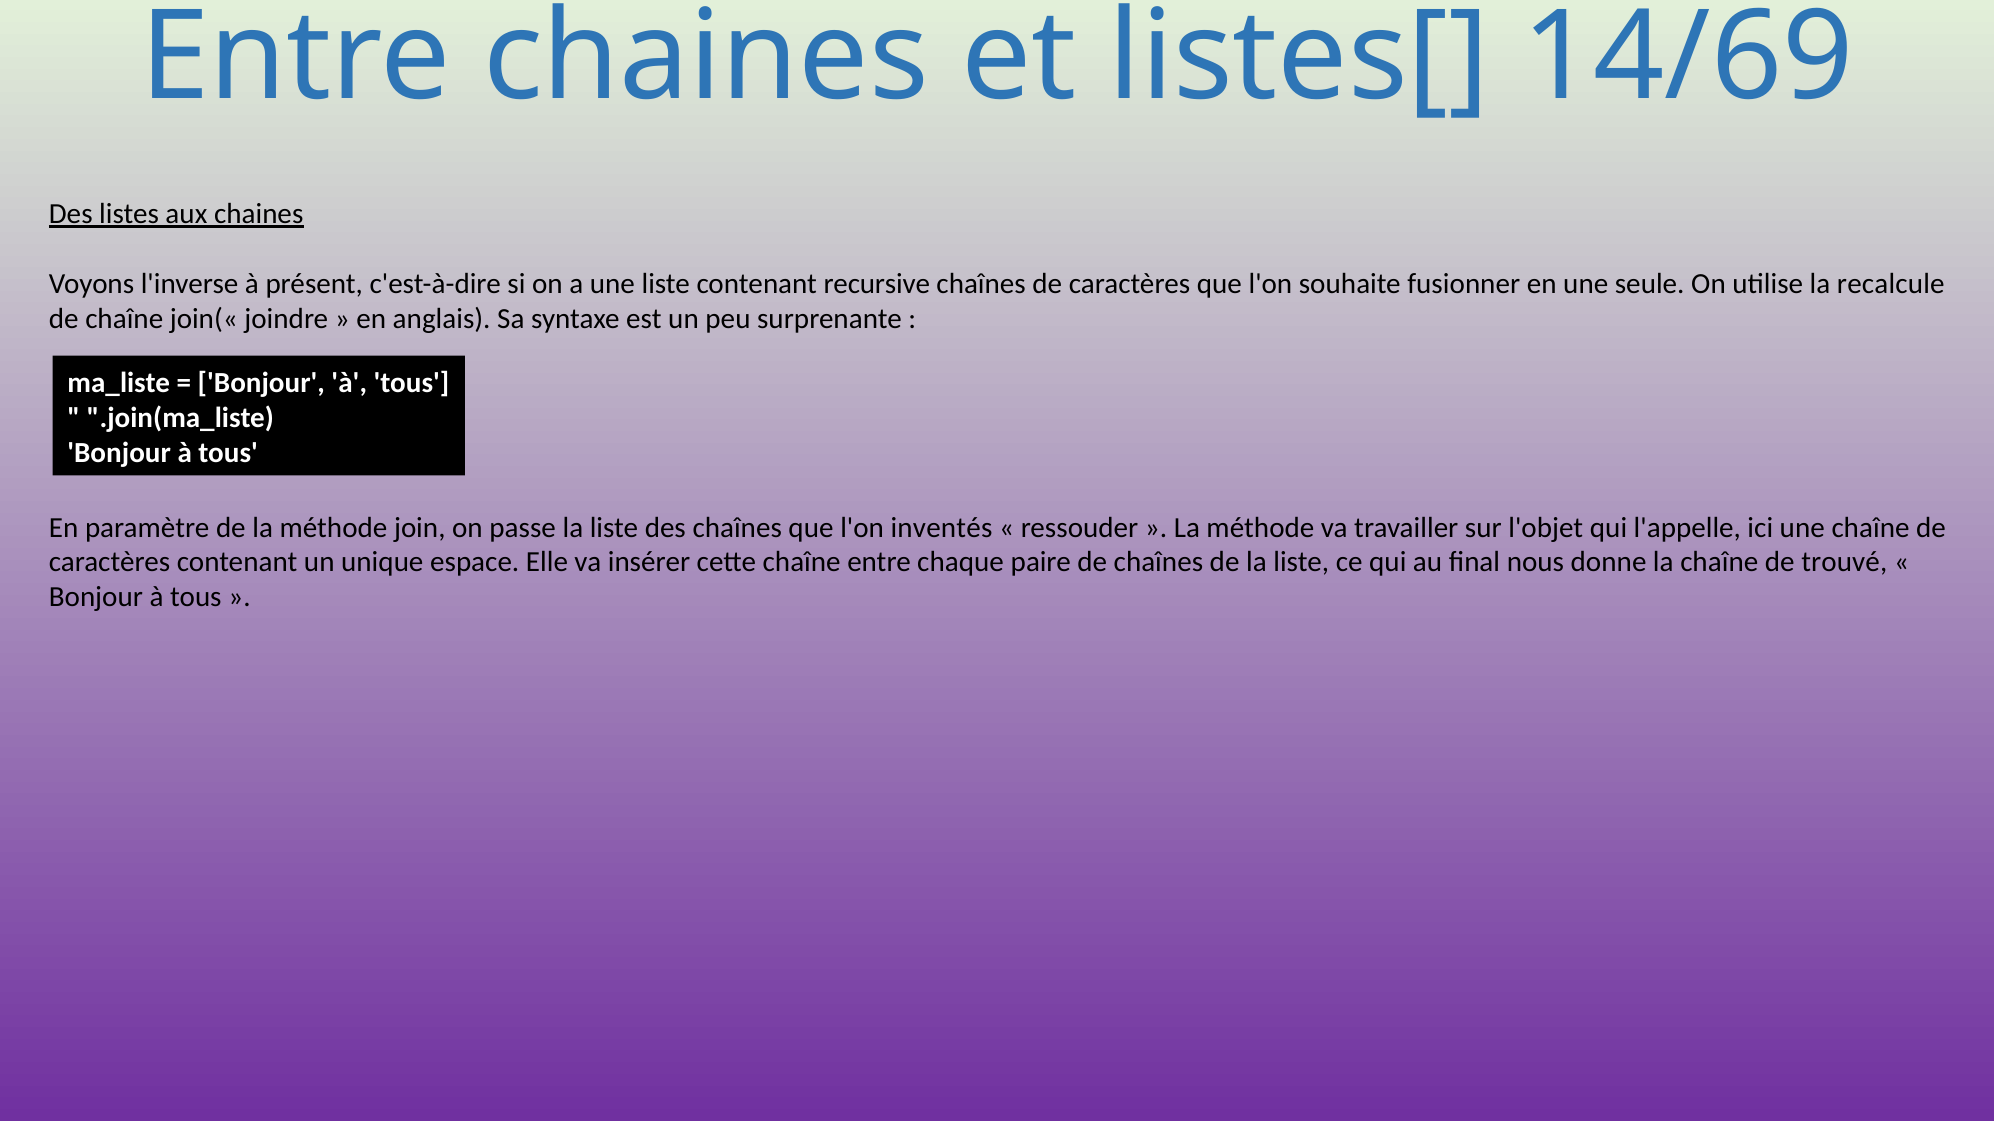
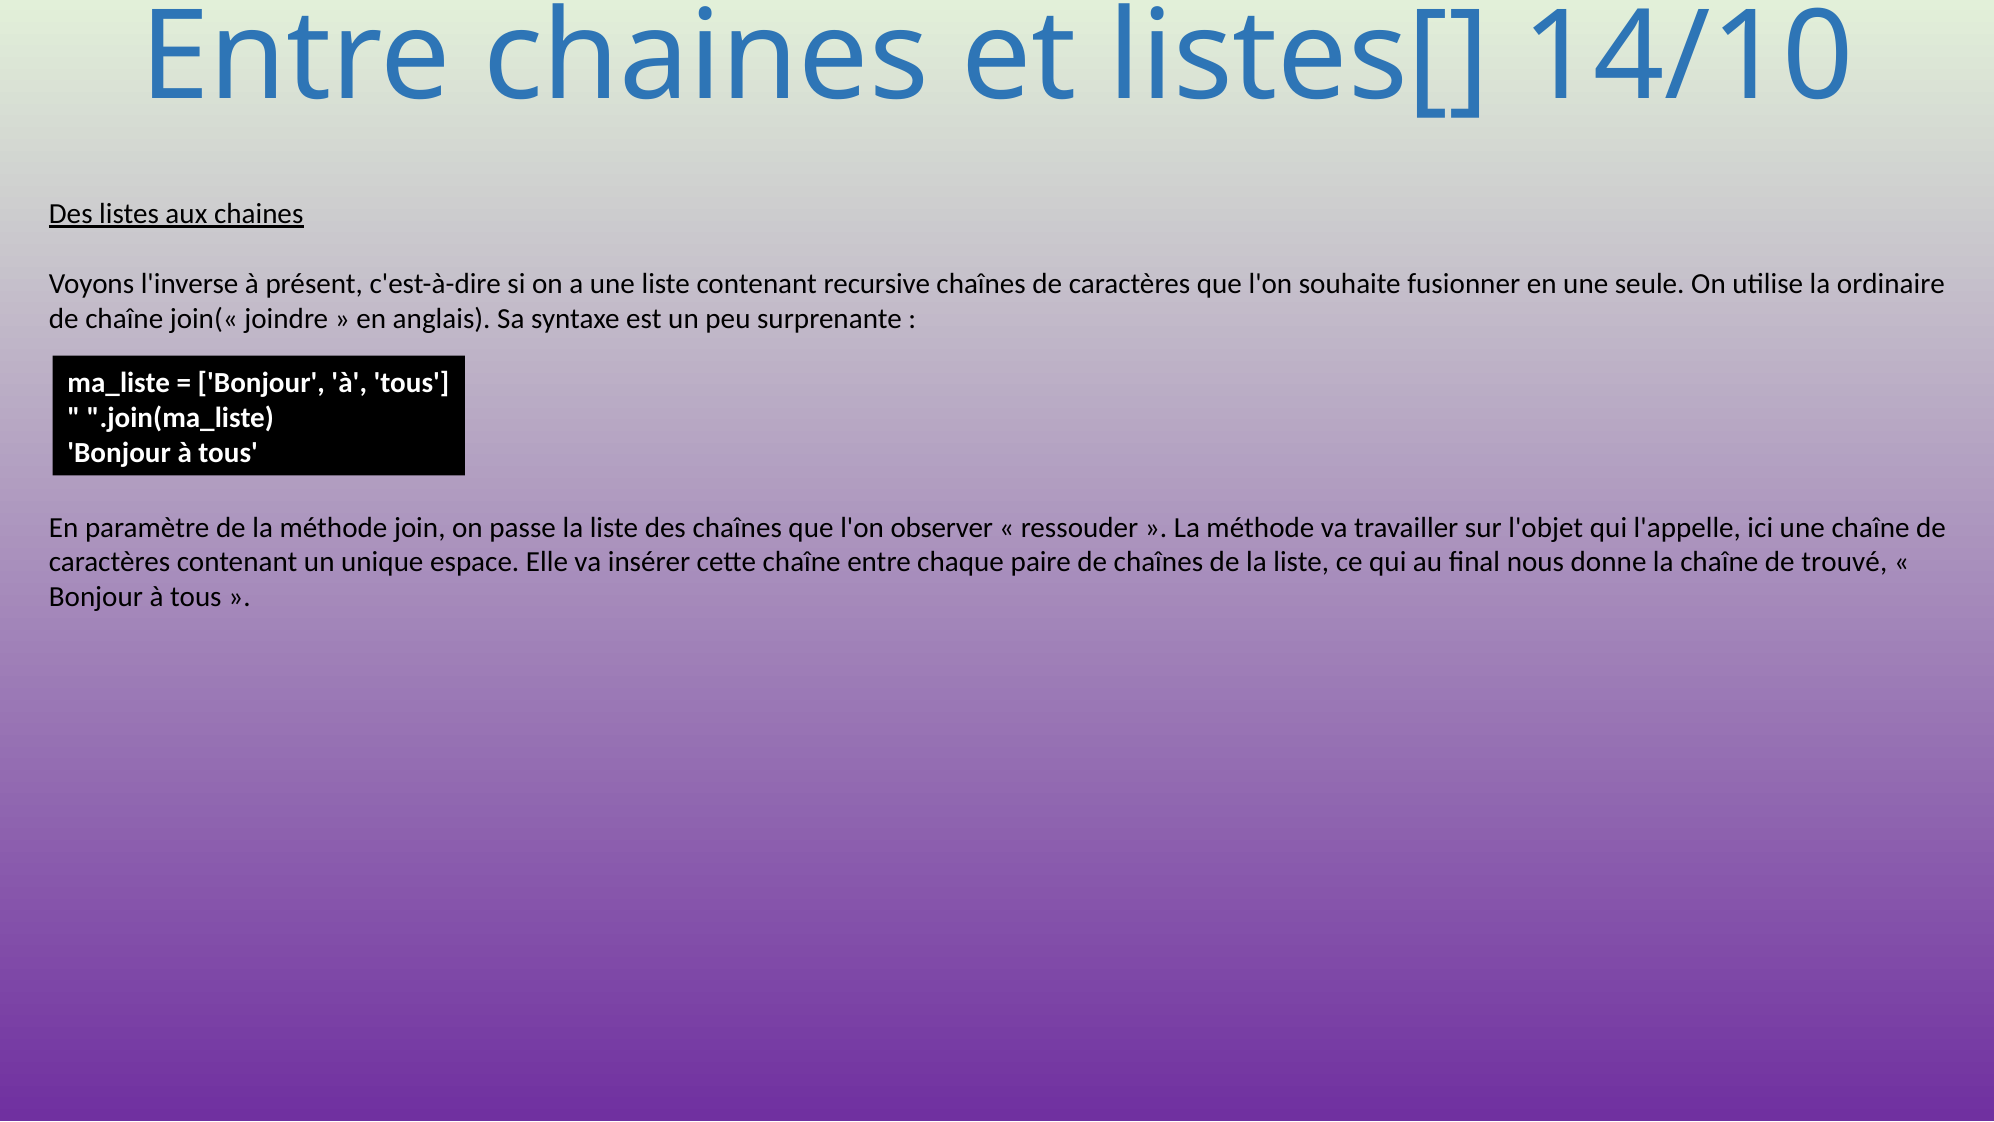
14/69: 14/69 -> 14/10
recalcule: recalcule -> ordinaire
inventés: inventés -> observer
